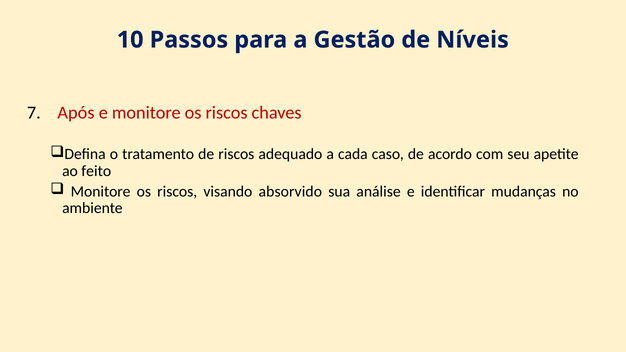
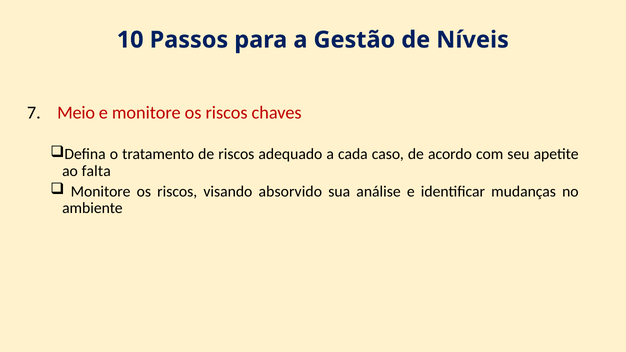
Após: Após -> Meio
feito: feito -> falta
